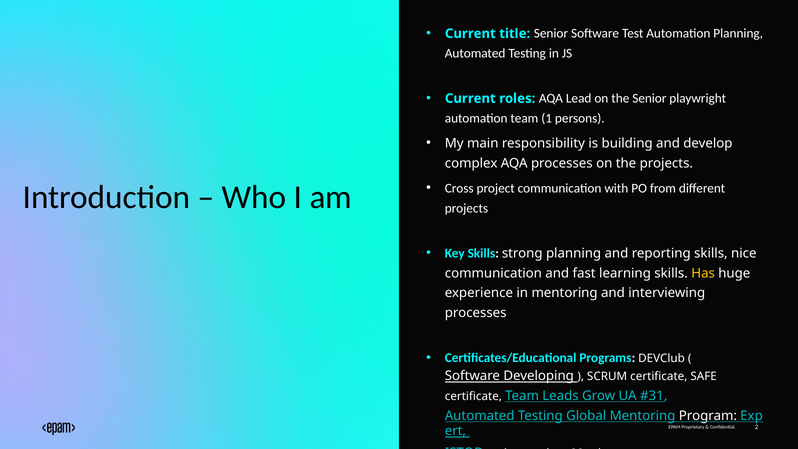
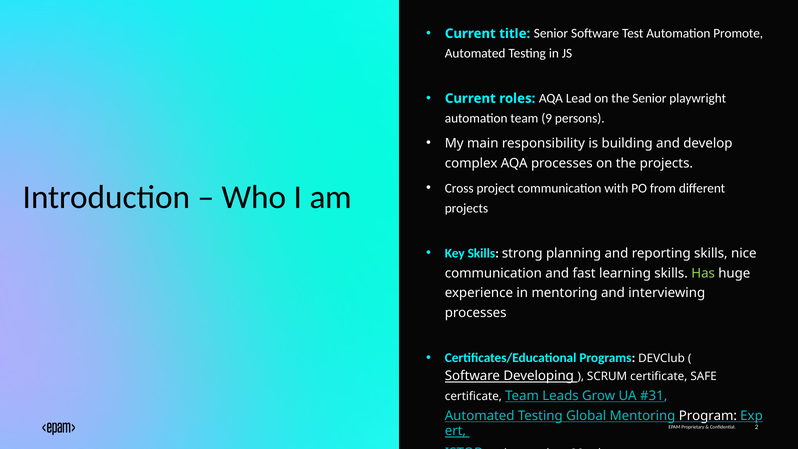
Automation Planning: Planning -> Promote
1: 1 -> 9
Has colour: yellow -> light green
